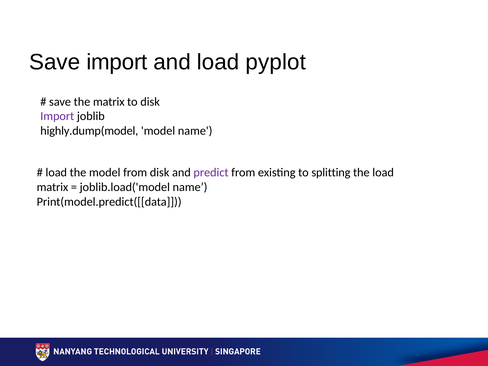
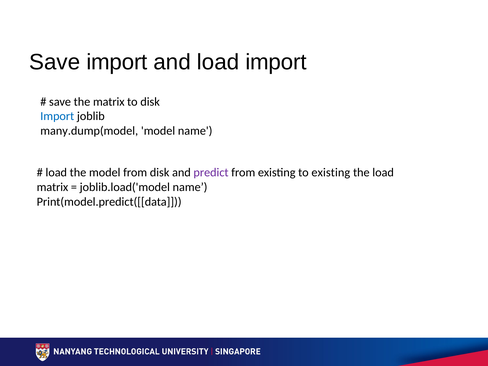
load pyplot: pyplot -> import
Import at (57, 116) colour: purple -> blue
highly.dump(model: highly.dump(model -> many.dump(model
to splitting: splitting -> existing
